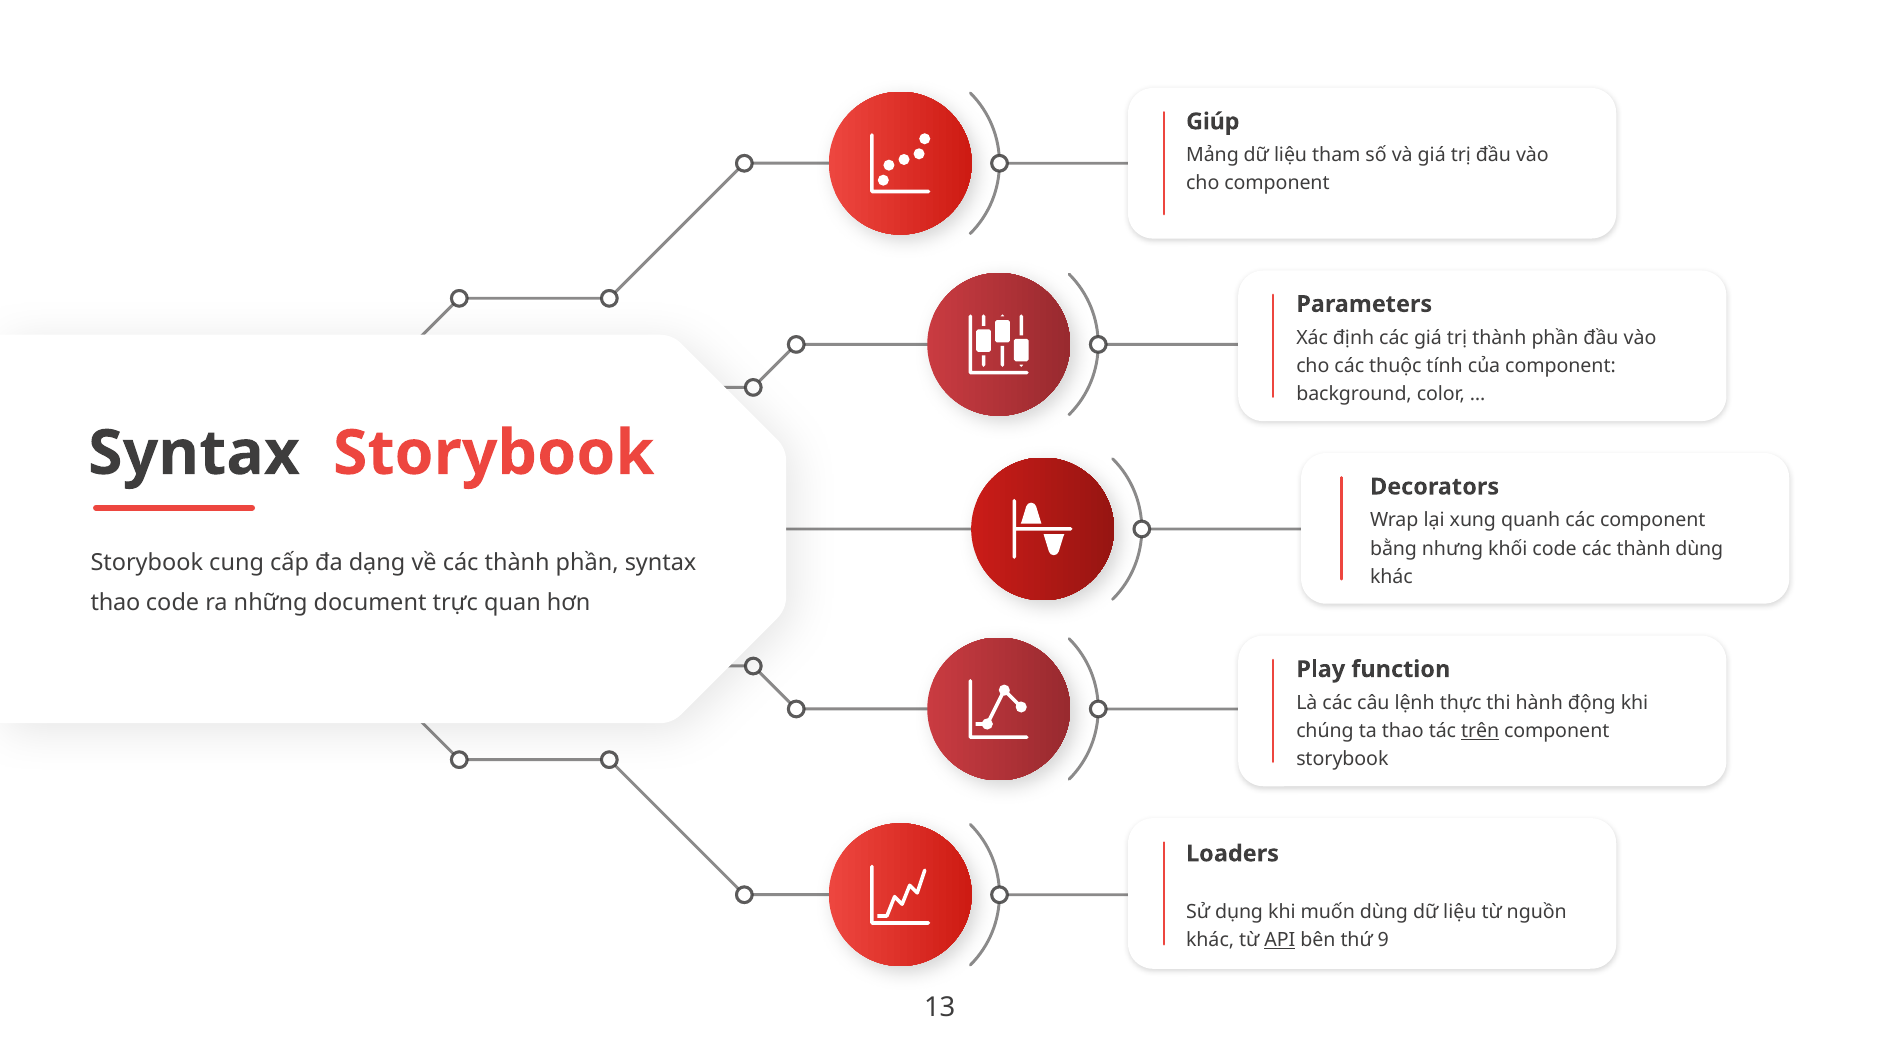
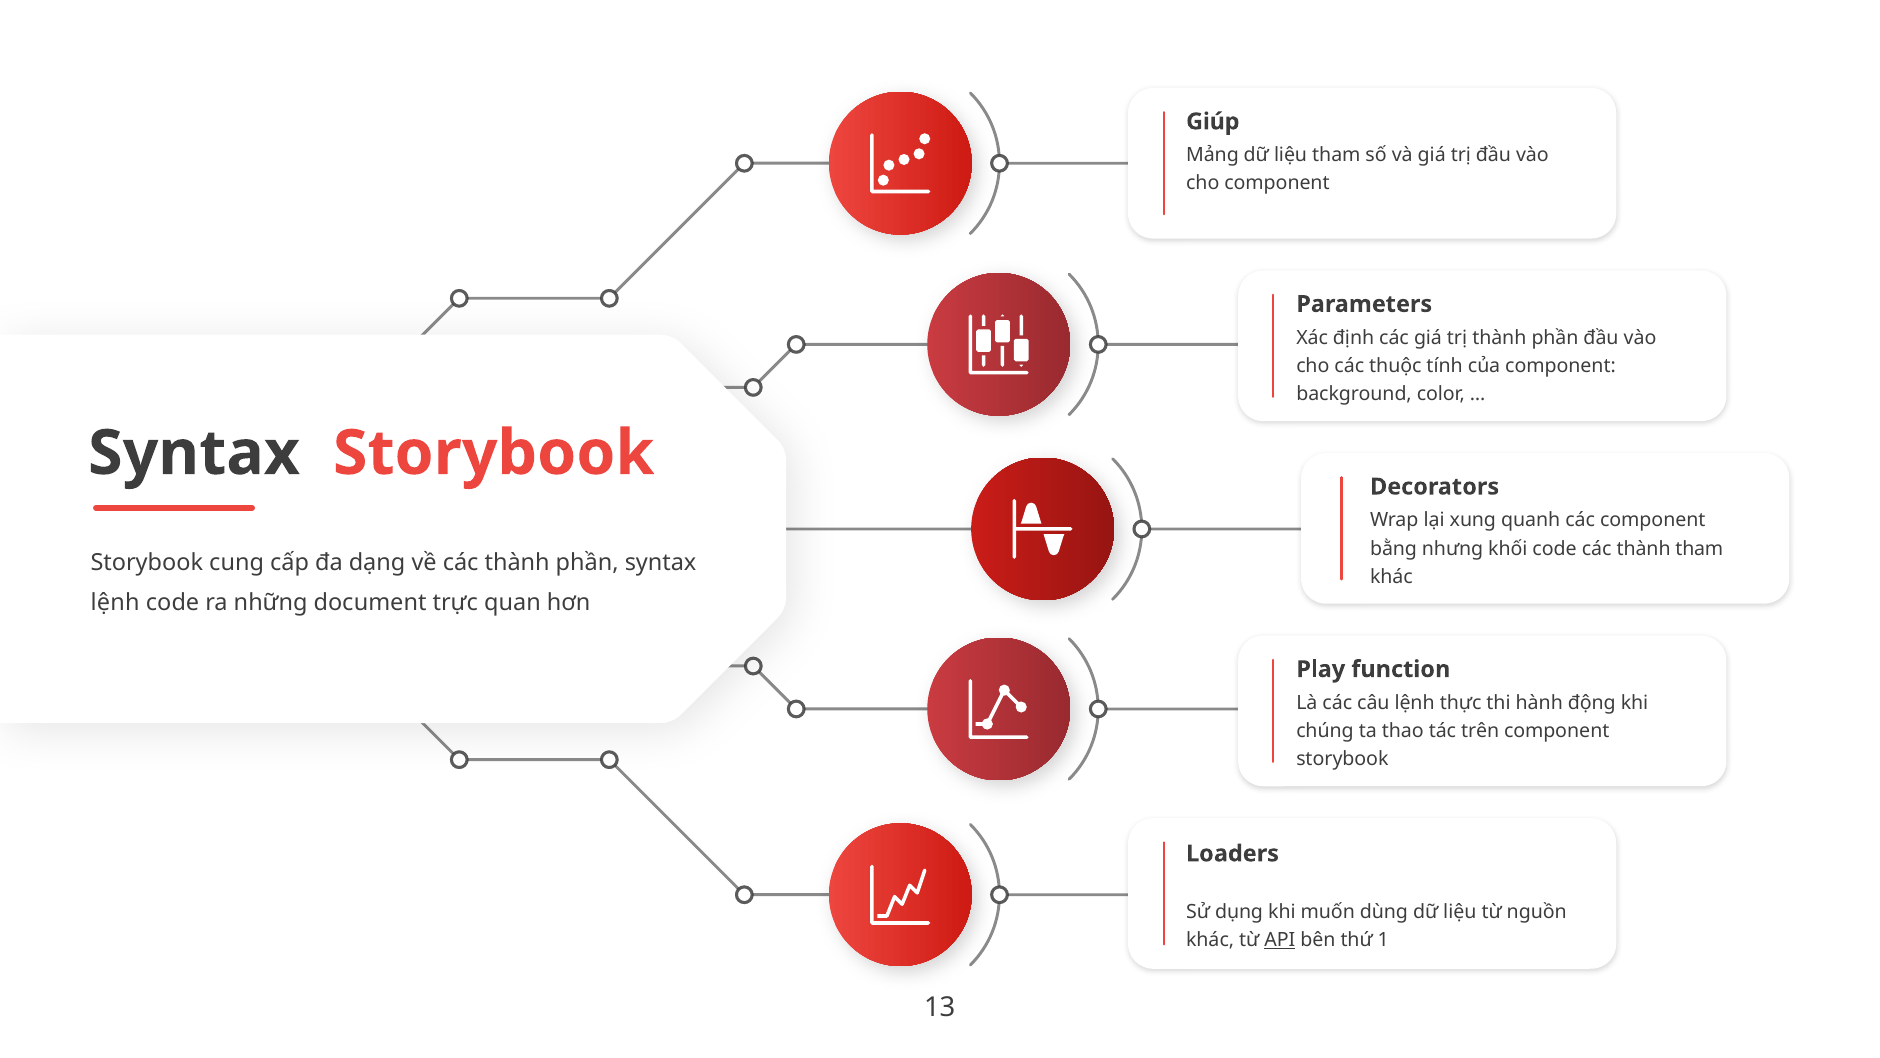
thành dùng: dùng -> tham
thao at (115, 602): thao -> lệnh
trên underline: present -> none
9: 9 -> 1
